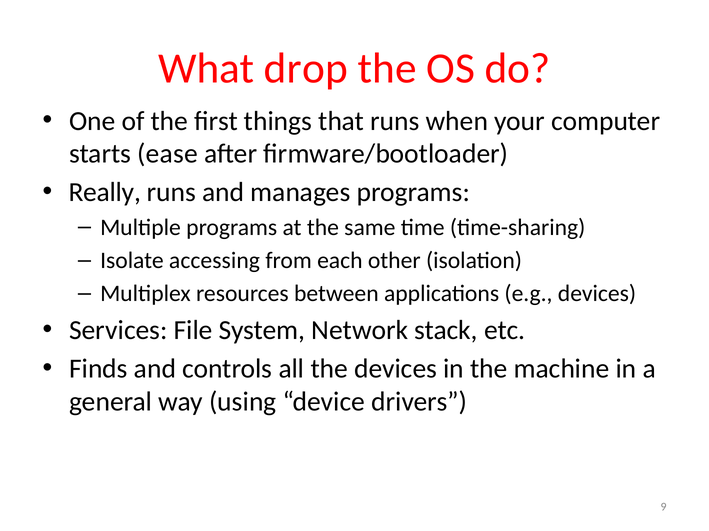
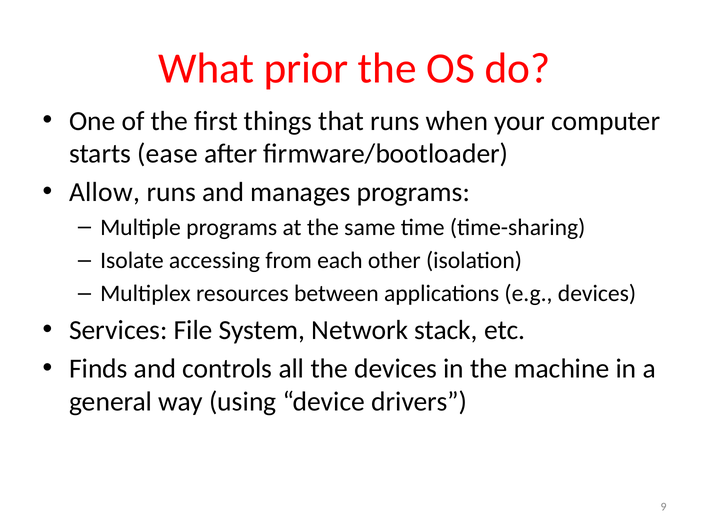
drop: drop -> prior
Really: Really -> Allow
